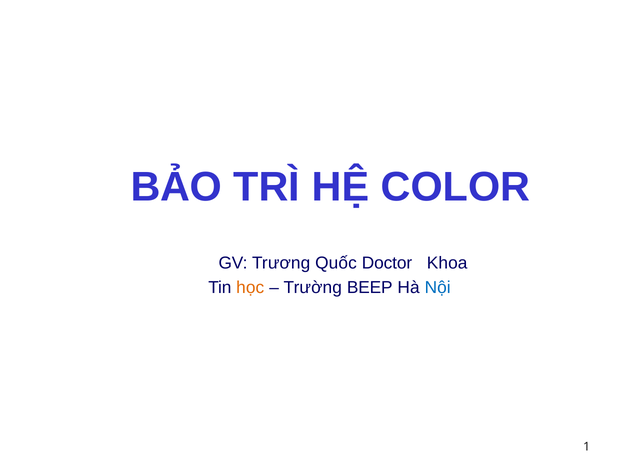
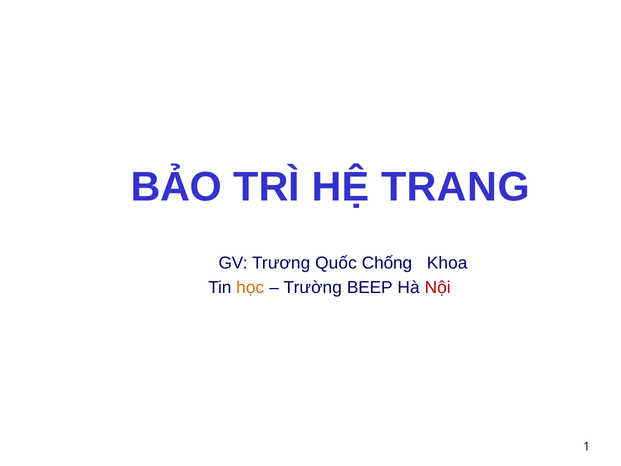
COLOR: COLOR -> TRANG
Doctor: Doctor -> Chống
Nội colour: blue -> red
